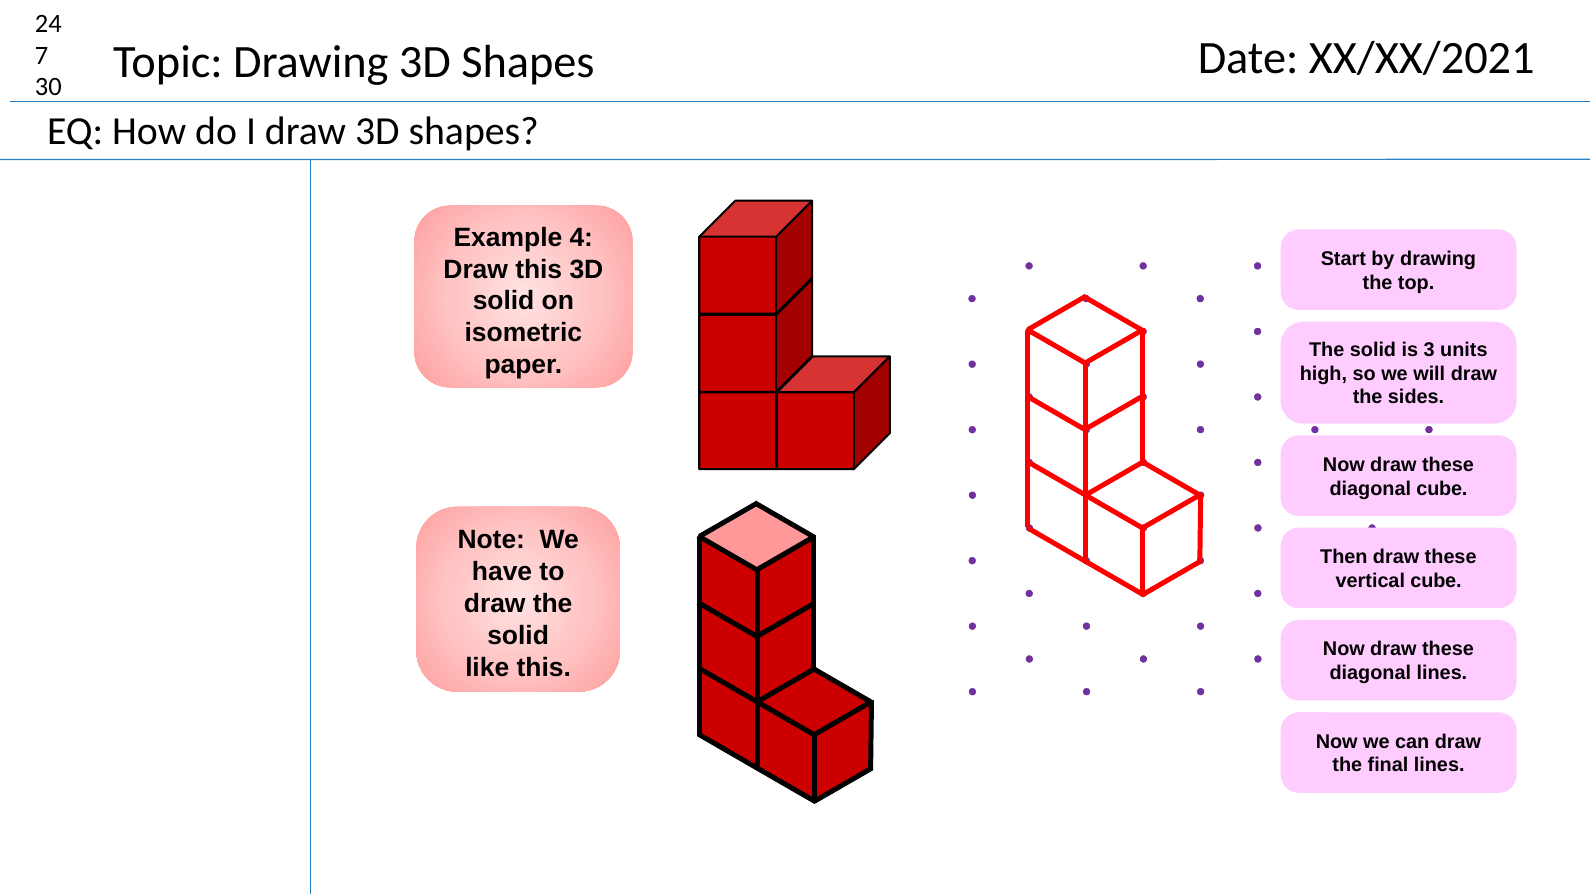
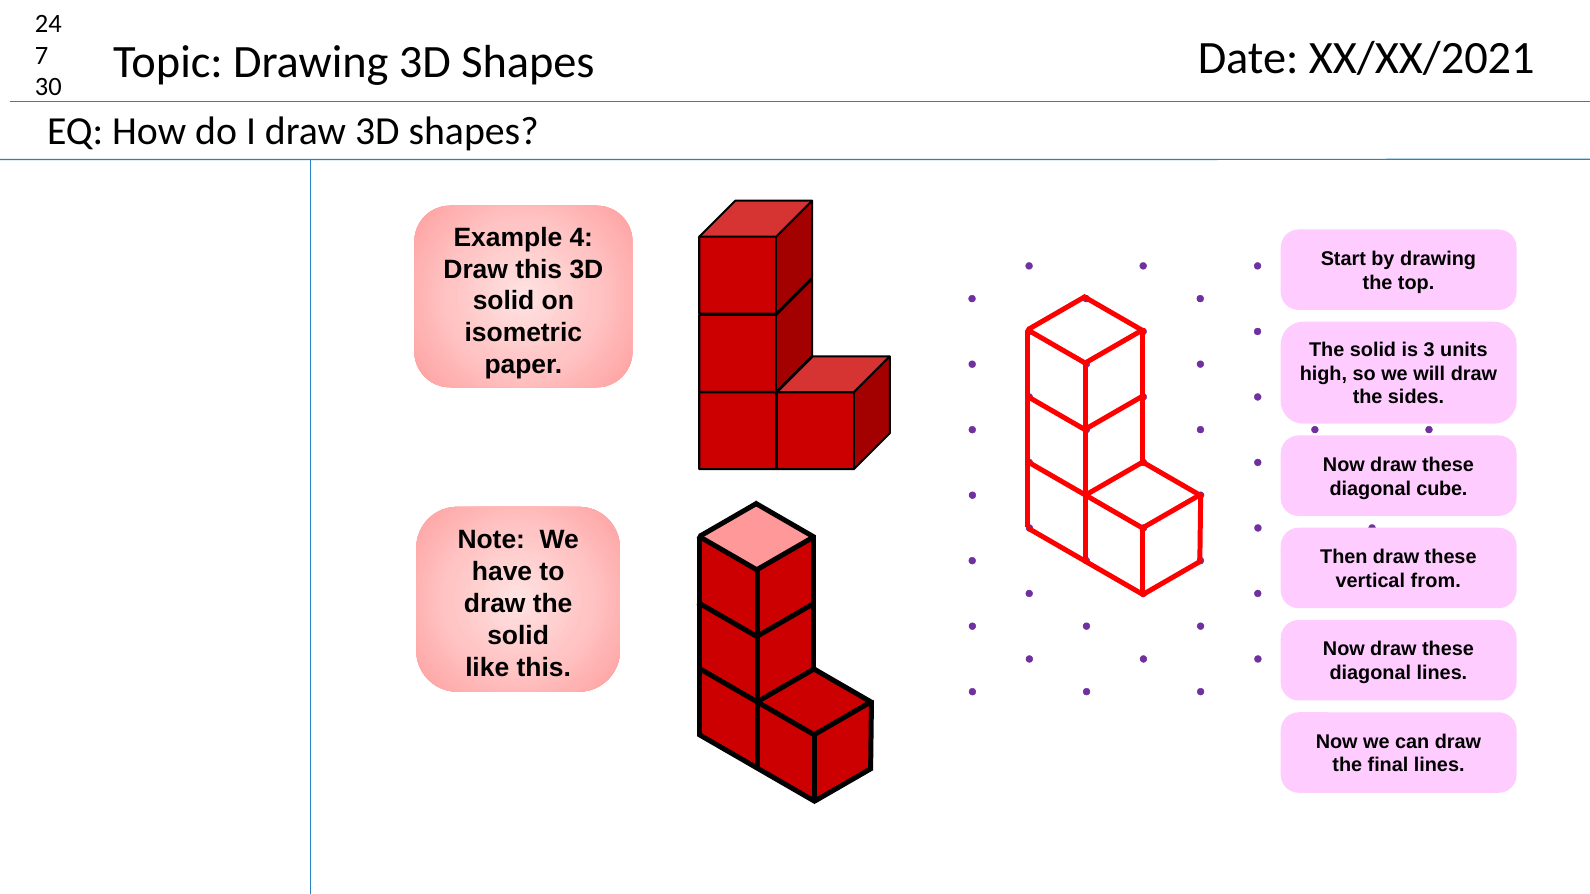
vertical cube: cube -> from
